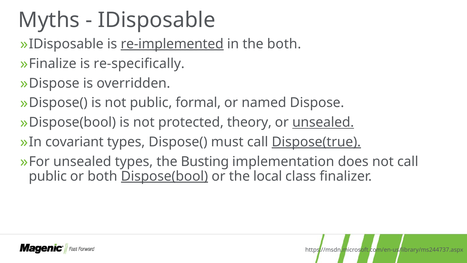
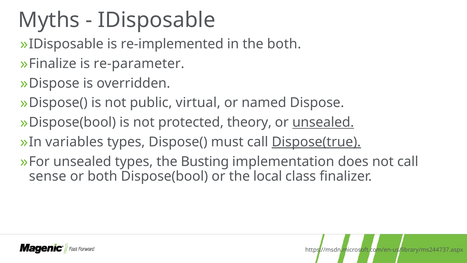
re-implemented underline: present -> none
re-specifically: re-specifically -> re-parameter
formal: formal -> virtual
covariant: covariant -> variables
public at (48, 176): public -> sense
Dispose(bool underline: present -> none
